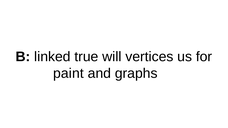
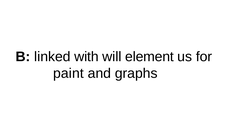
true: true -> with
vertices: vertices -> element
